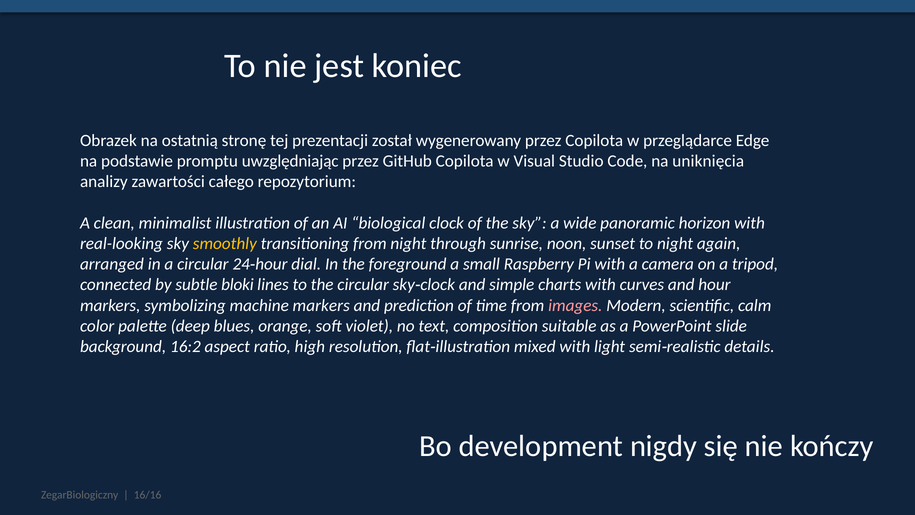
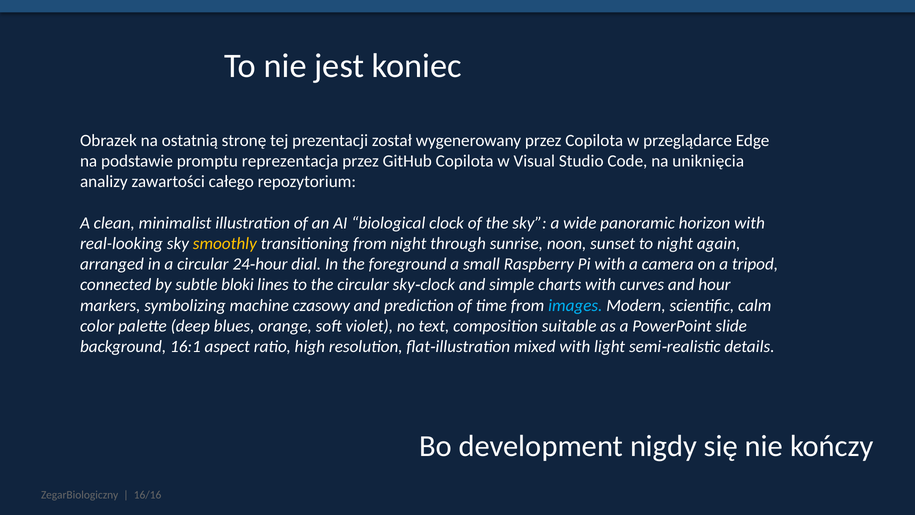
uwzględniając: uwzględniając -> reprezentacja
machine markers: markers -> czasowy
images colour: pink -> light blue
16:2: 16:2 -> 16:1
